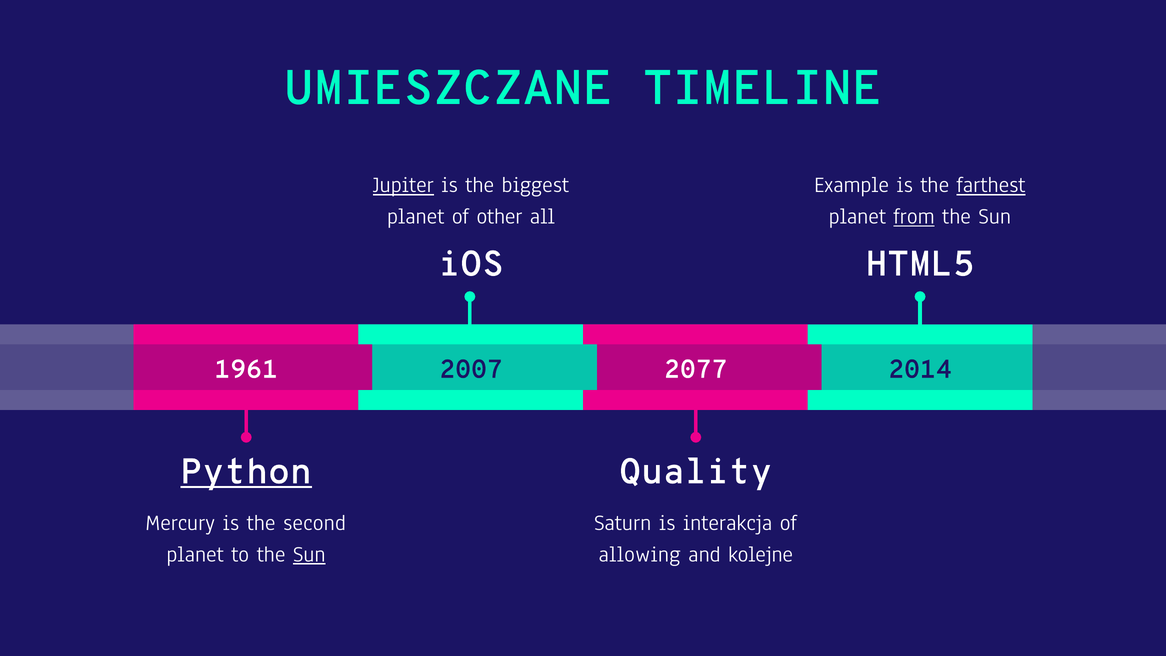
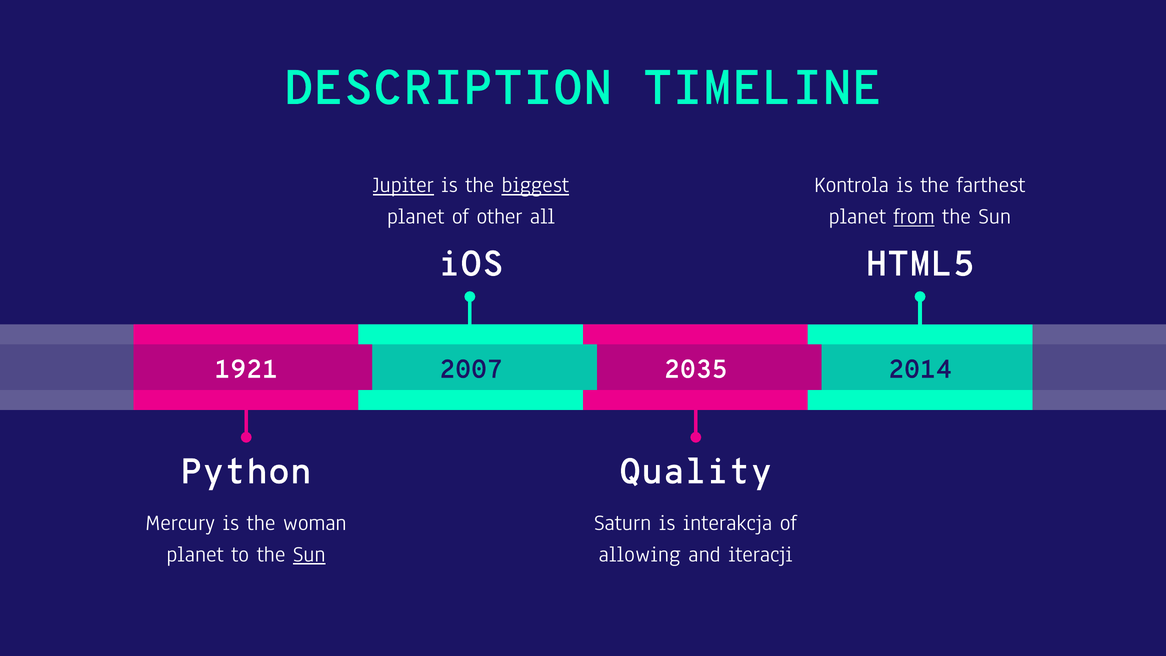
UMIESZCZANE: UMIESZCZANE -> DESCRIPTION
biggest underline: none -> present
Example: Example -> Kontrola
farthest underline: present -> none
1961: 1961 -> 1921
2077: 2077 -> 2035
Python underline: present -> none
second: second -> woman
kolejne: kolejne -> iteracji
